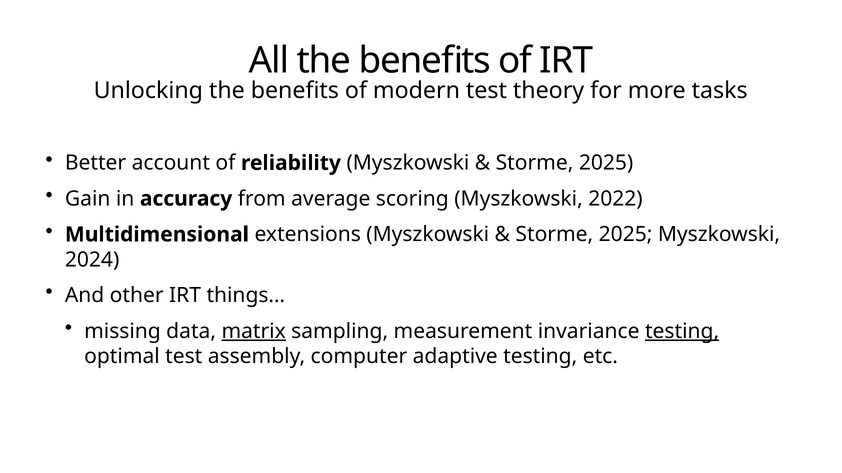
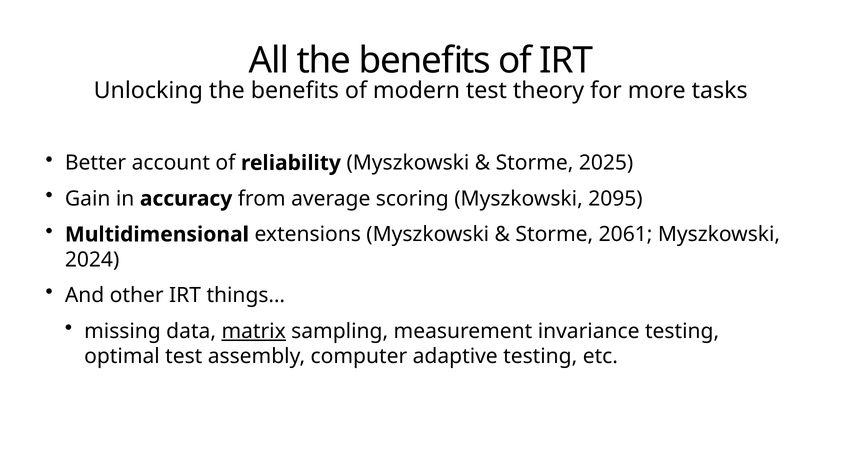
2022: 2022 -> 2095
2025 at (626, 235): 2025 -> 2061
testing at (682, 332) underline: present -> none
